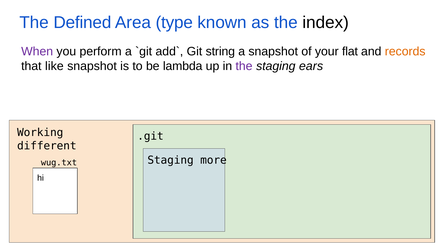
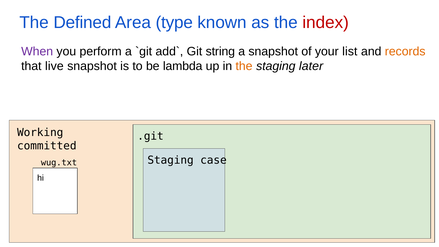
index colour: black -> red
flat: flat -> list
like: like -> live
the at (244, 66) colour: purple -> orange
ears: ears -> later
different: different -> committed
more: more -> case
